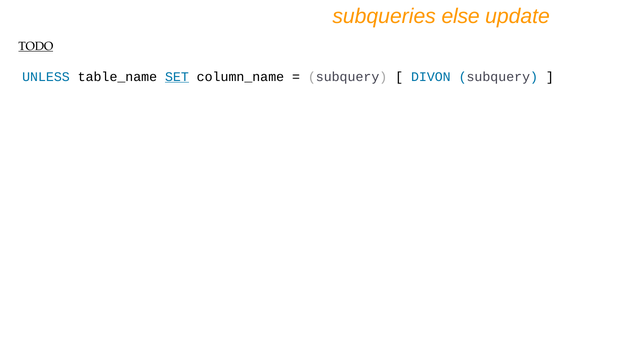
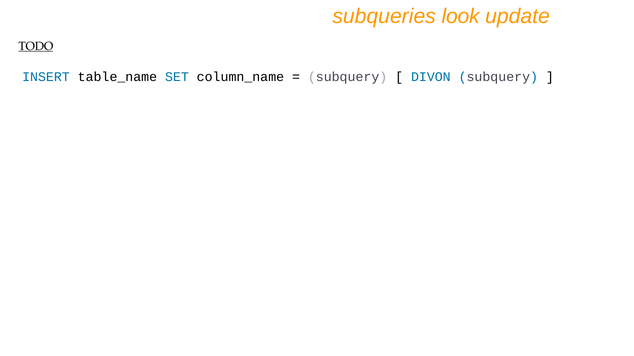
else: else -> look
UNLESS: UNLESS -> INSERT
SET underline: present -> none
